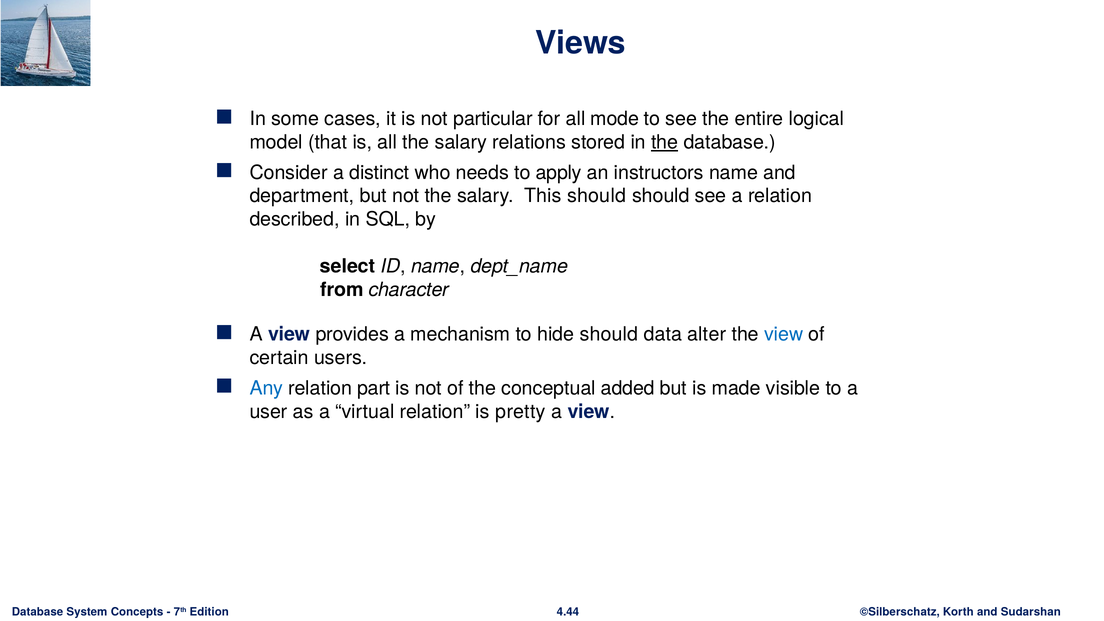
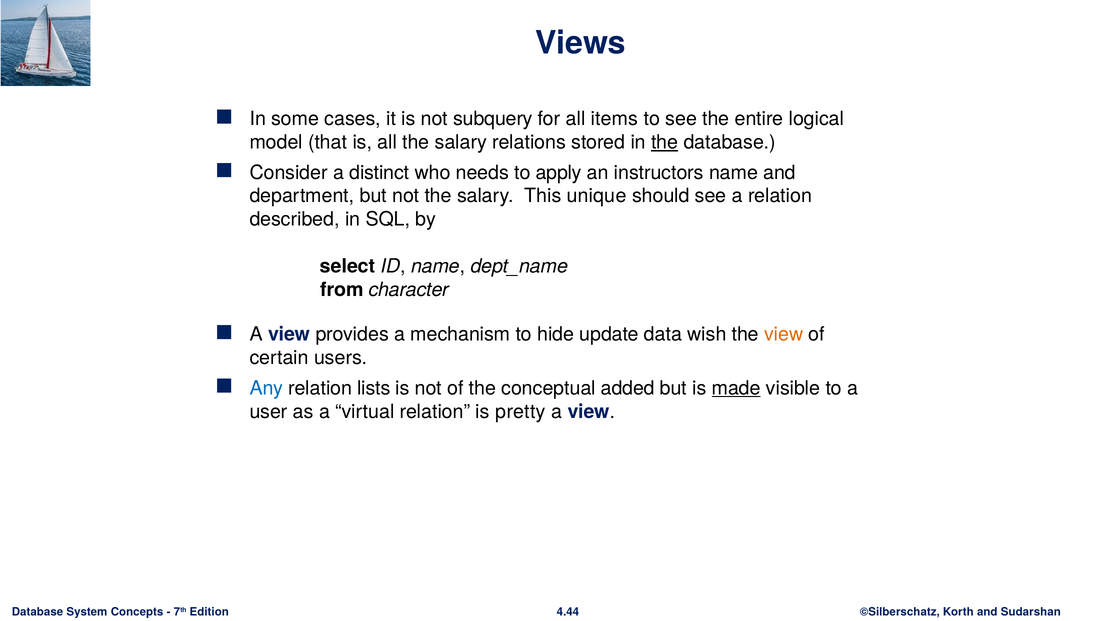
particular: particular -> subquery
mode: mode -> items
This should: should -> unique
hide should: should -> update
alter: alter -> wish
view at (784, 334) colour: blue -> orange
part: part -> lists
made underline: none -> present
